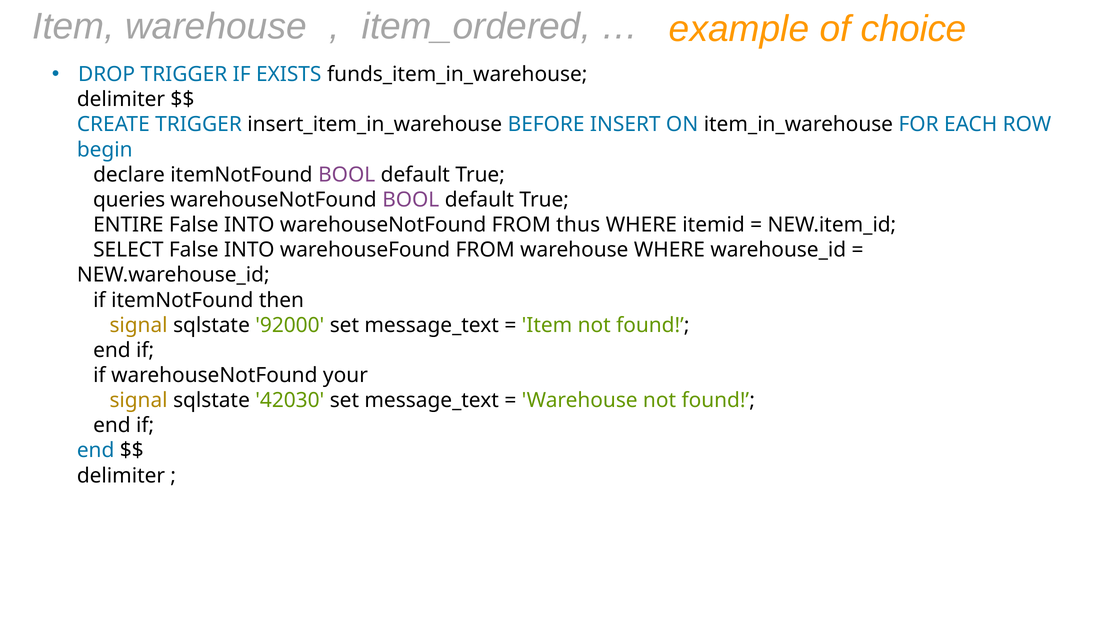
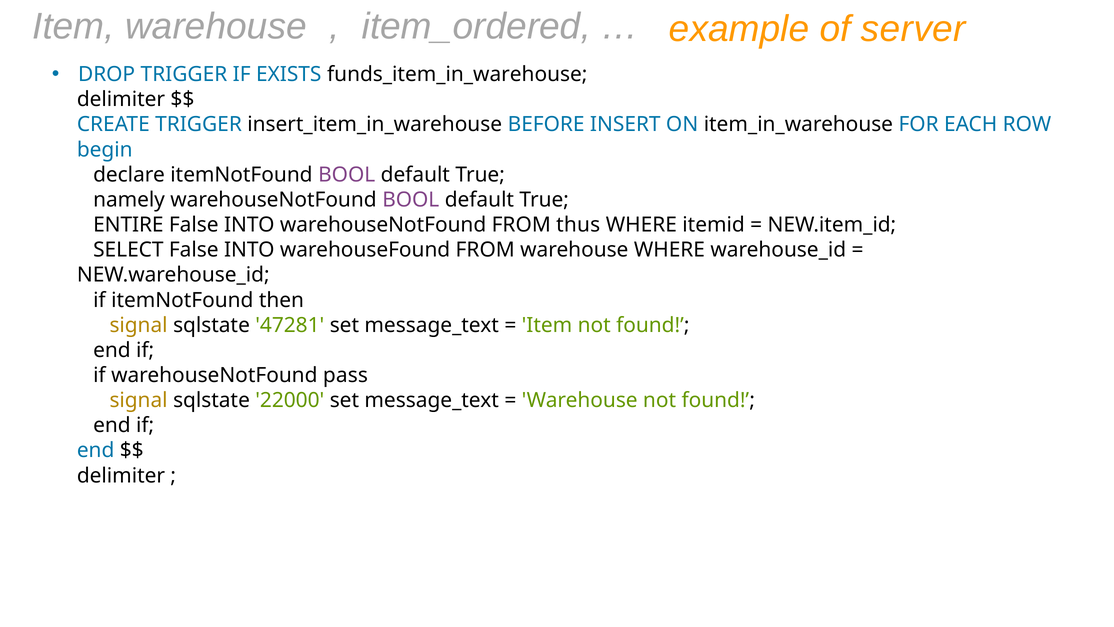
choice: choice -> server
queries: queries -> namely
92000: 92000 -> 47281
your: your -> pass
42030: 42030 -> 22000
